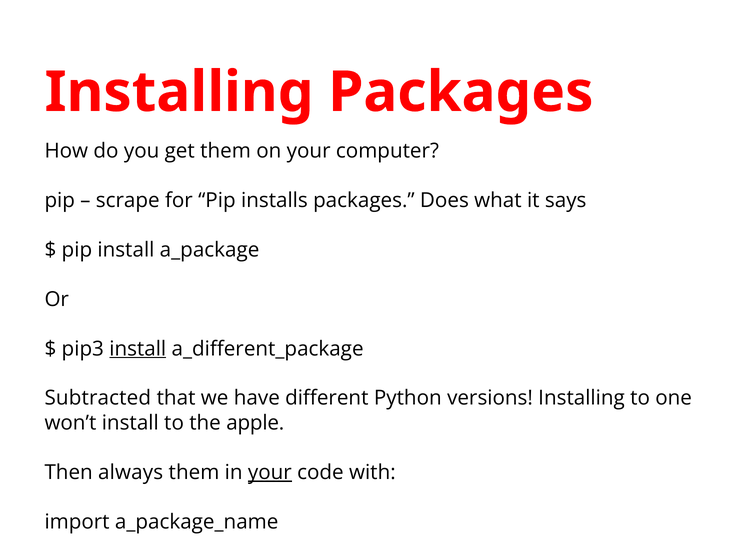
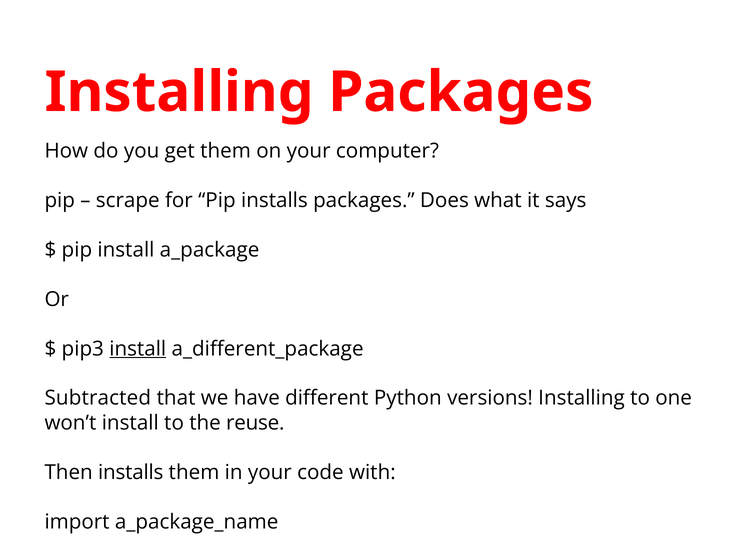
apple: apple -> reuse
Then always: always -> installs
your at (270, 473) underline: present -> none
